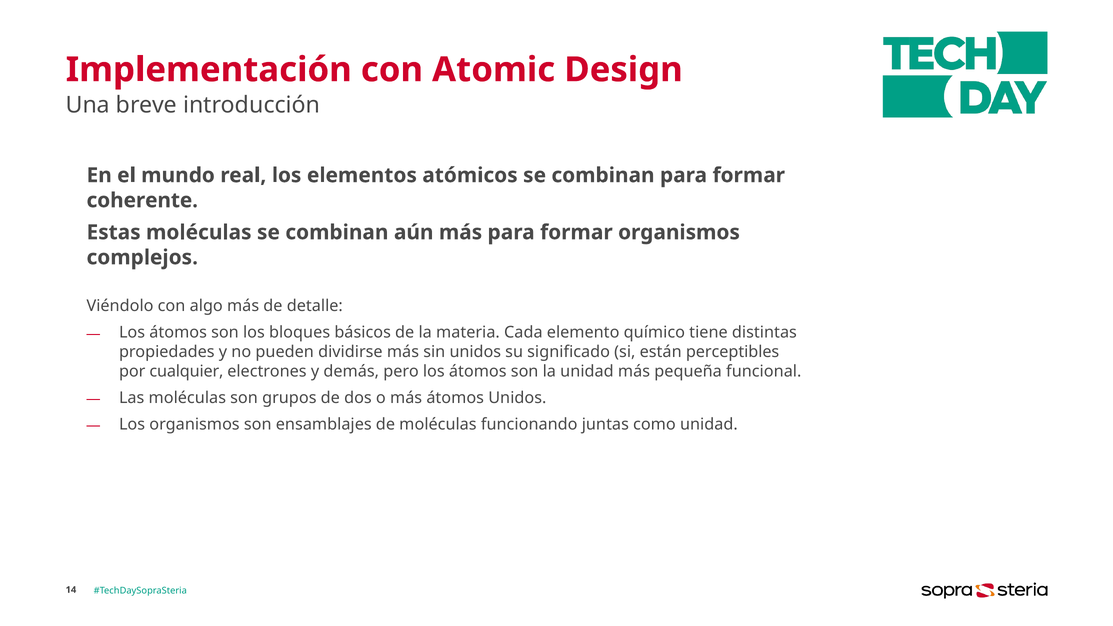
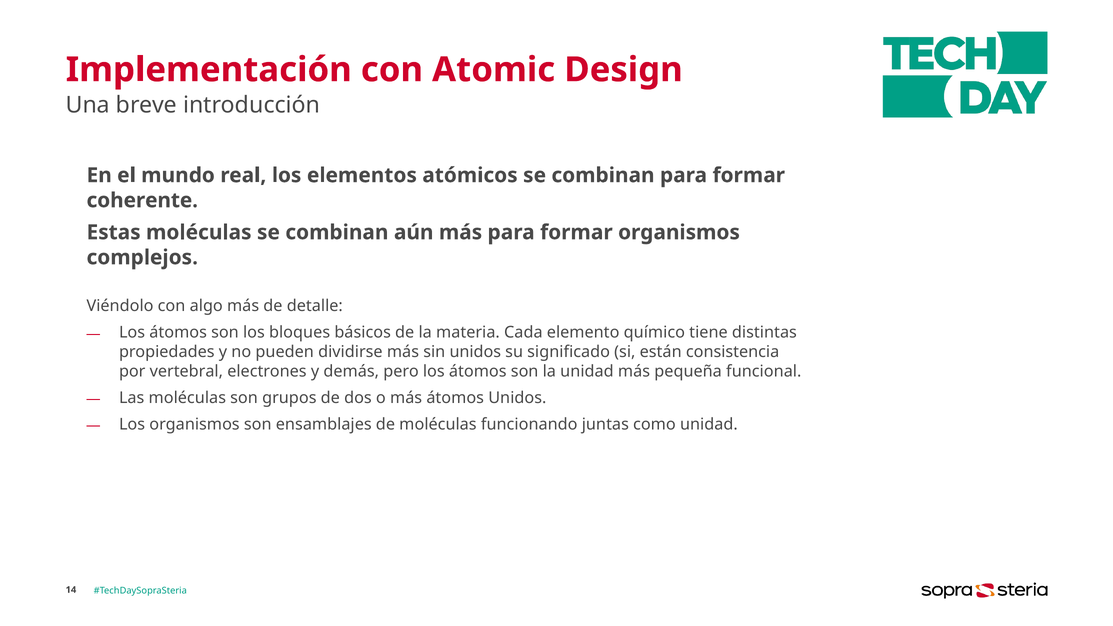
perceptibles: perceptibles -> consistencia
cualquier: cualquier -> vertebral
